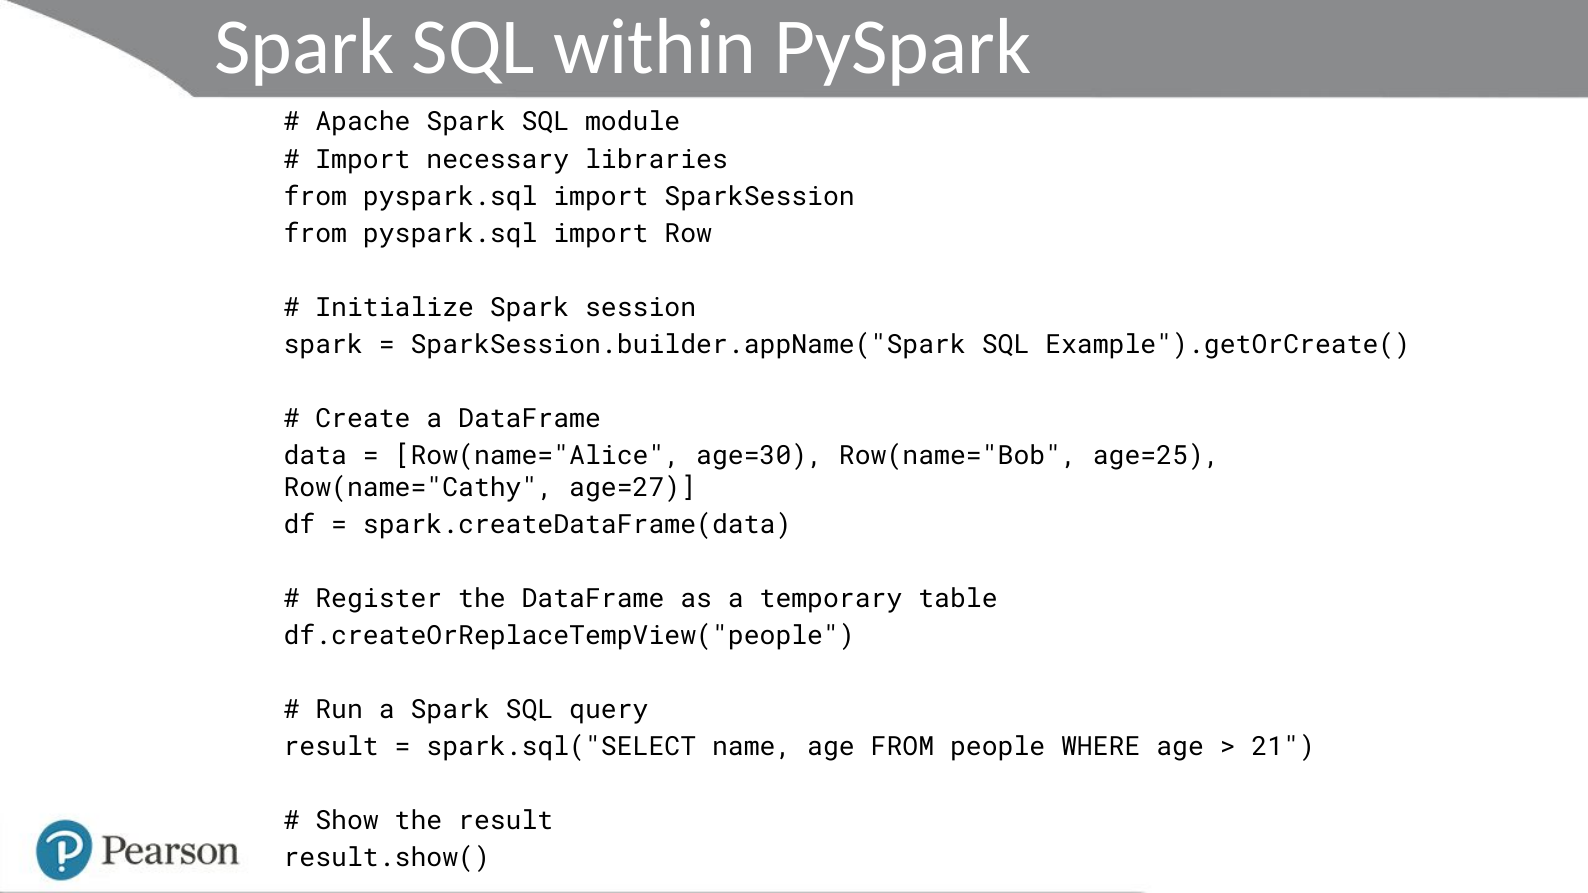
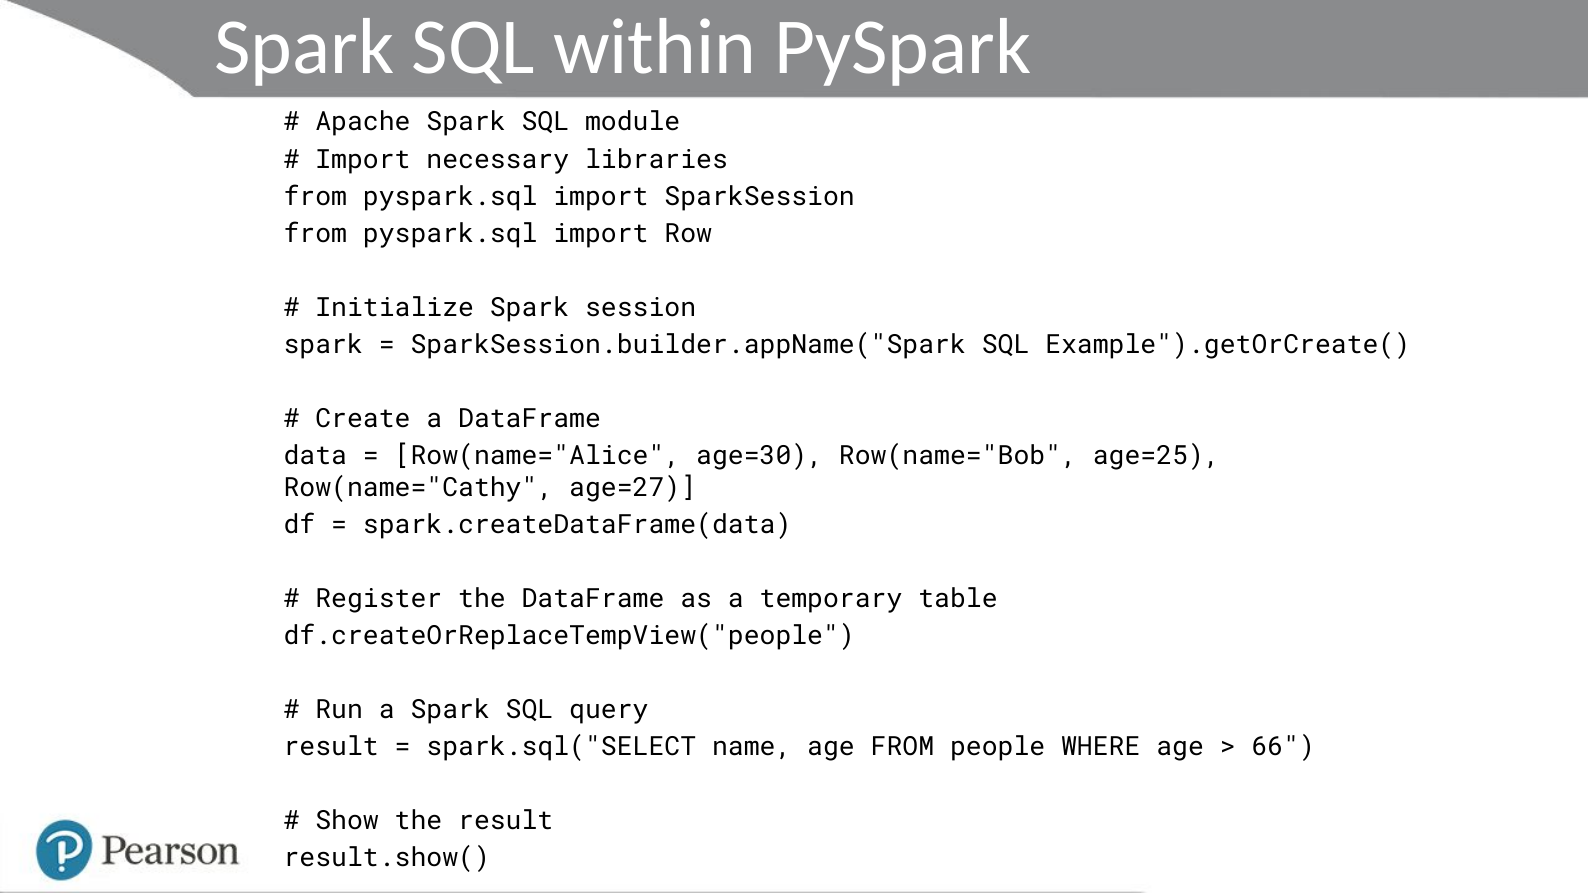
21: 21 -> 66
